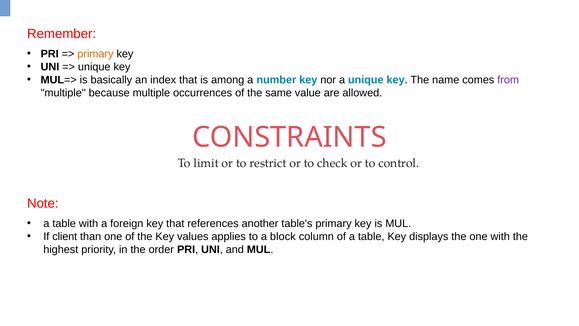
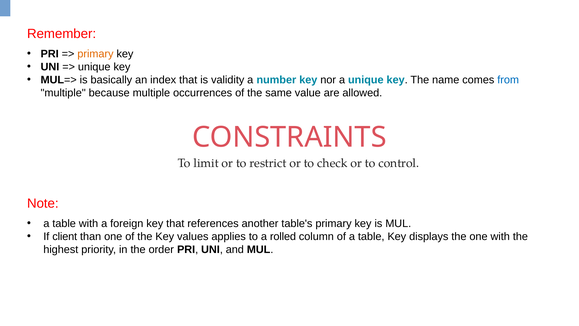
among: among -> validity
from colour: purple -> blue
block: block -> rolled
